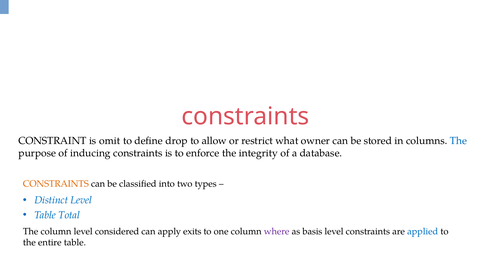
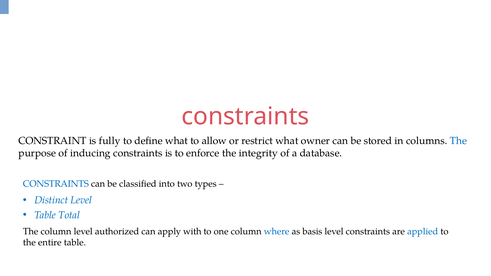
omit: omit -> fully
define drop: drop -> what
CONSTRAINTS at (56, 184) colour: orange -> blue
considered: considered -> authorized
exits: exits -> with
where colour: purple -> blue
